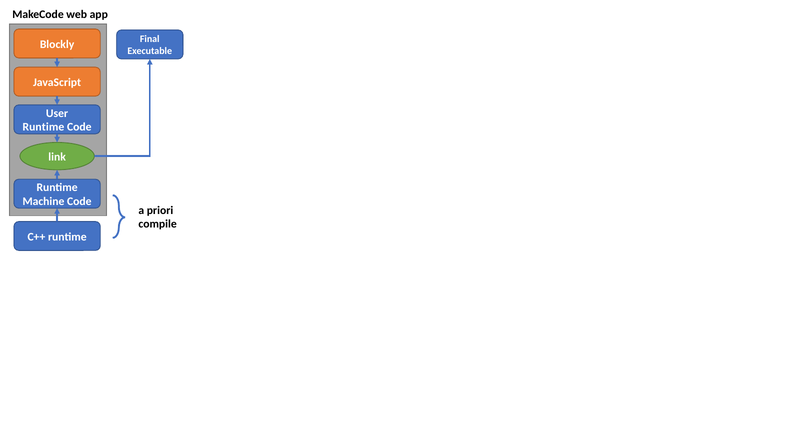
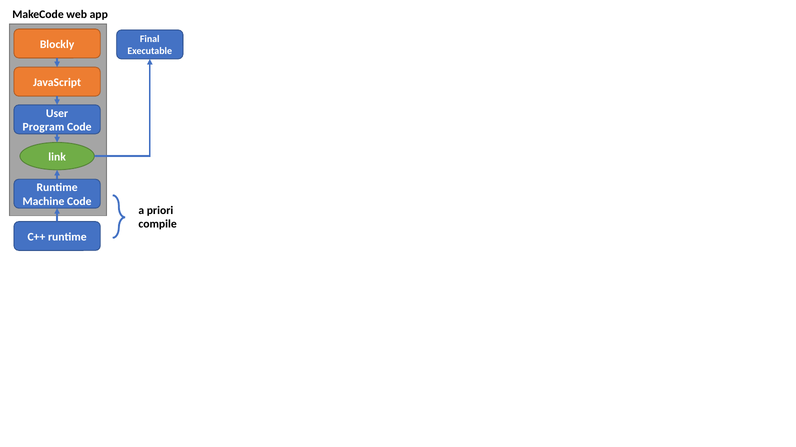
Runtime at (43, 127): Runtime -> Program
